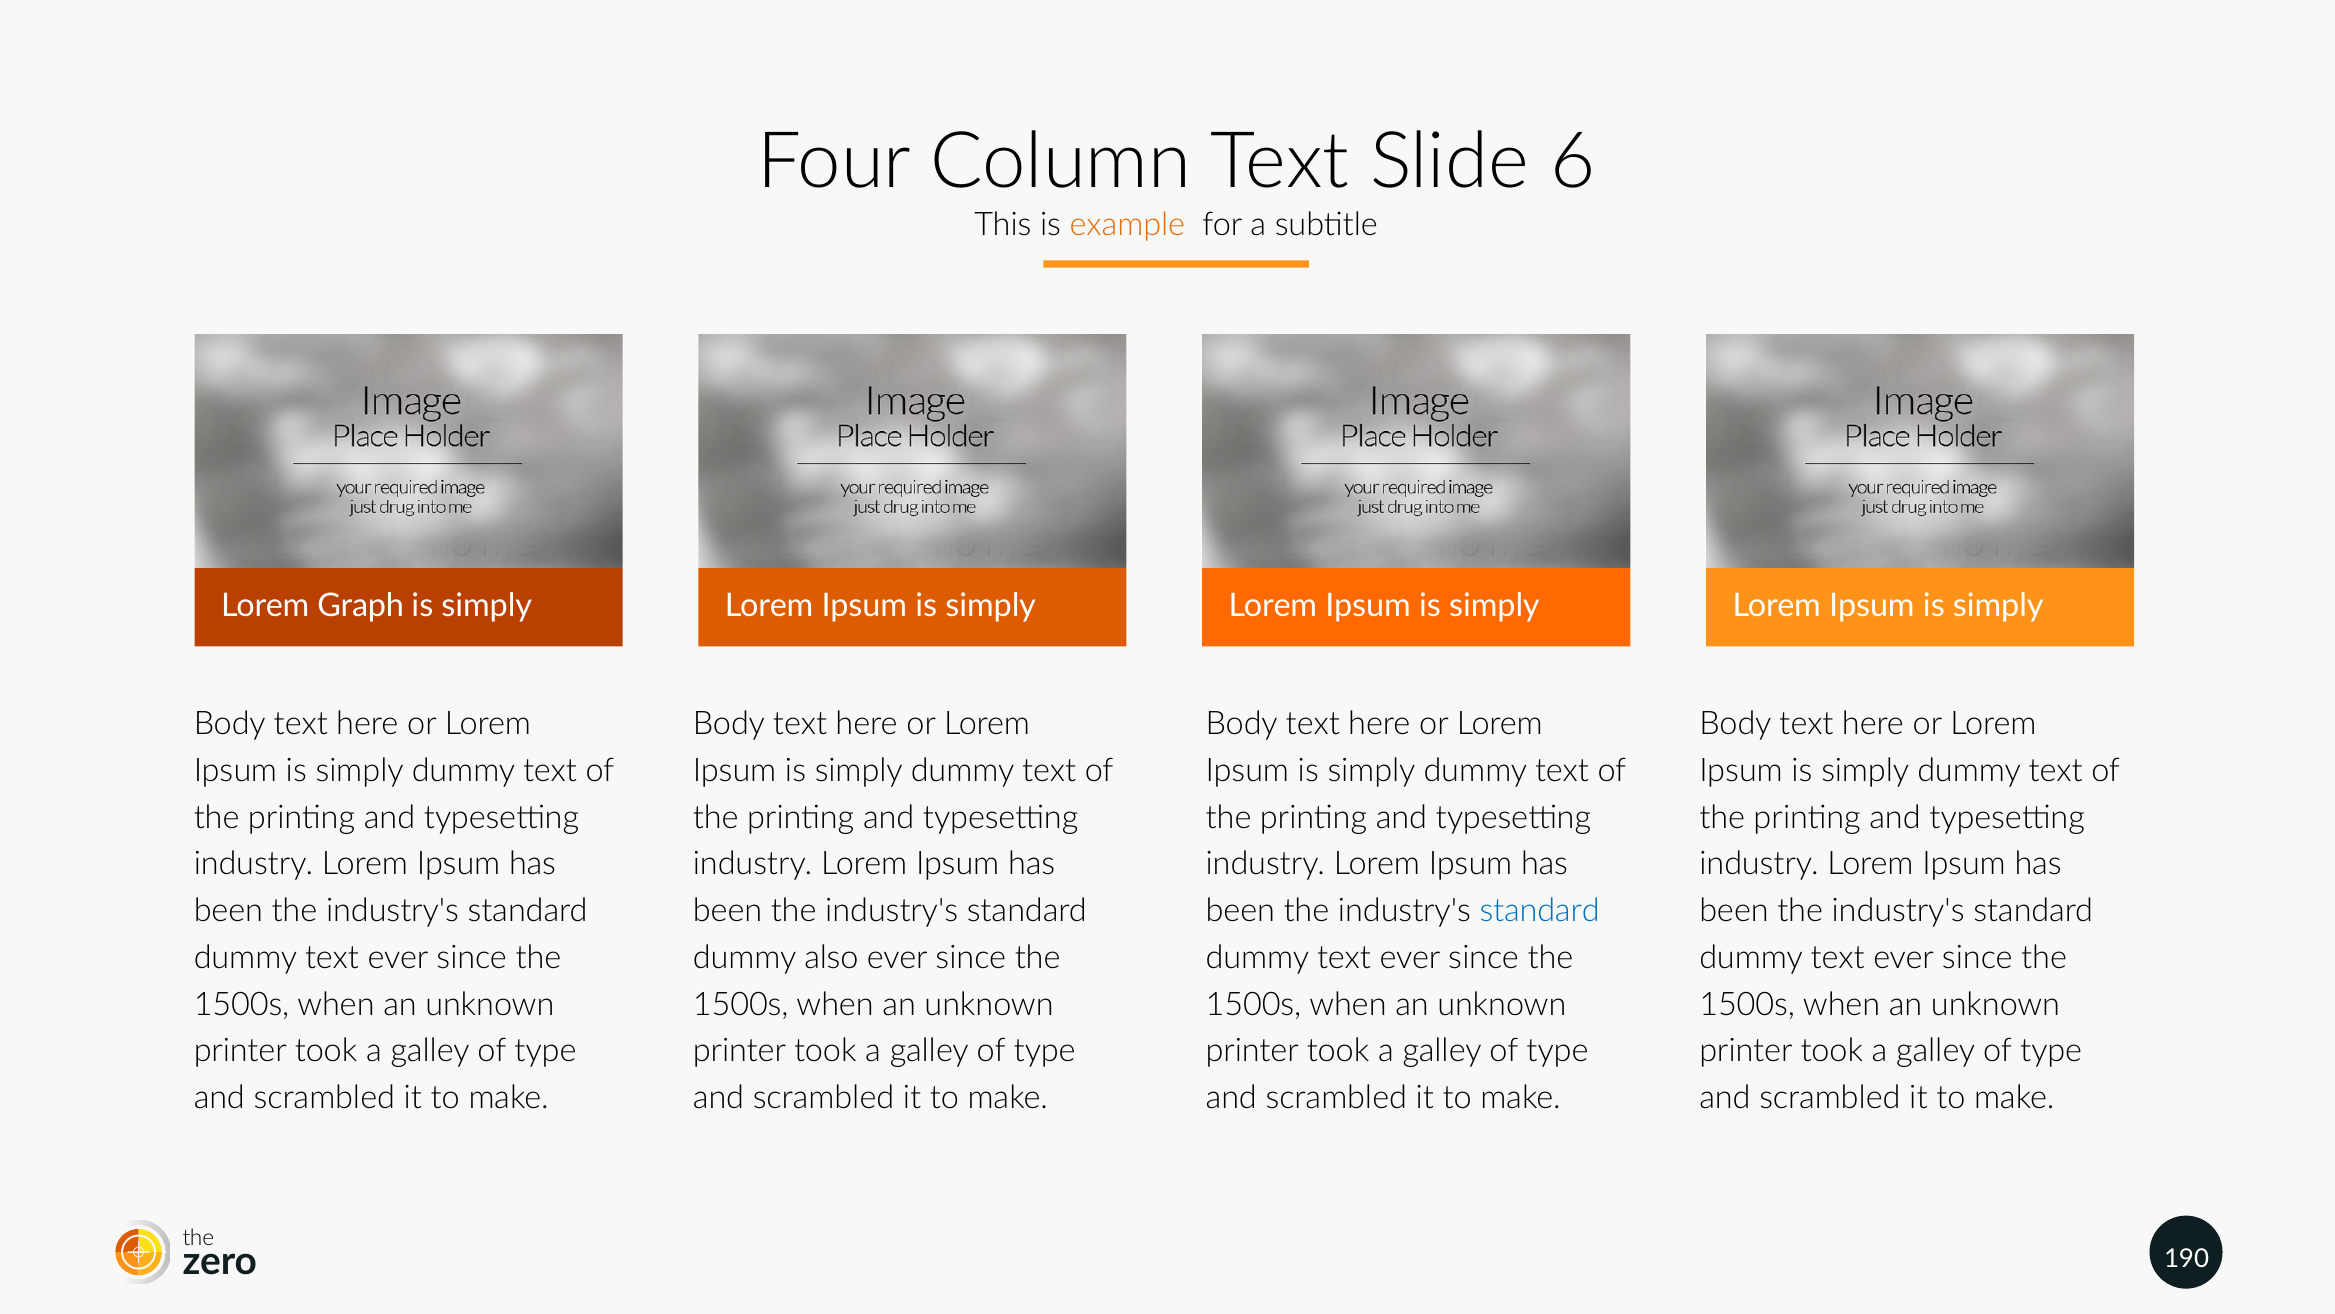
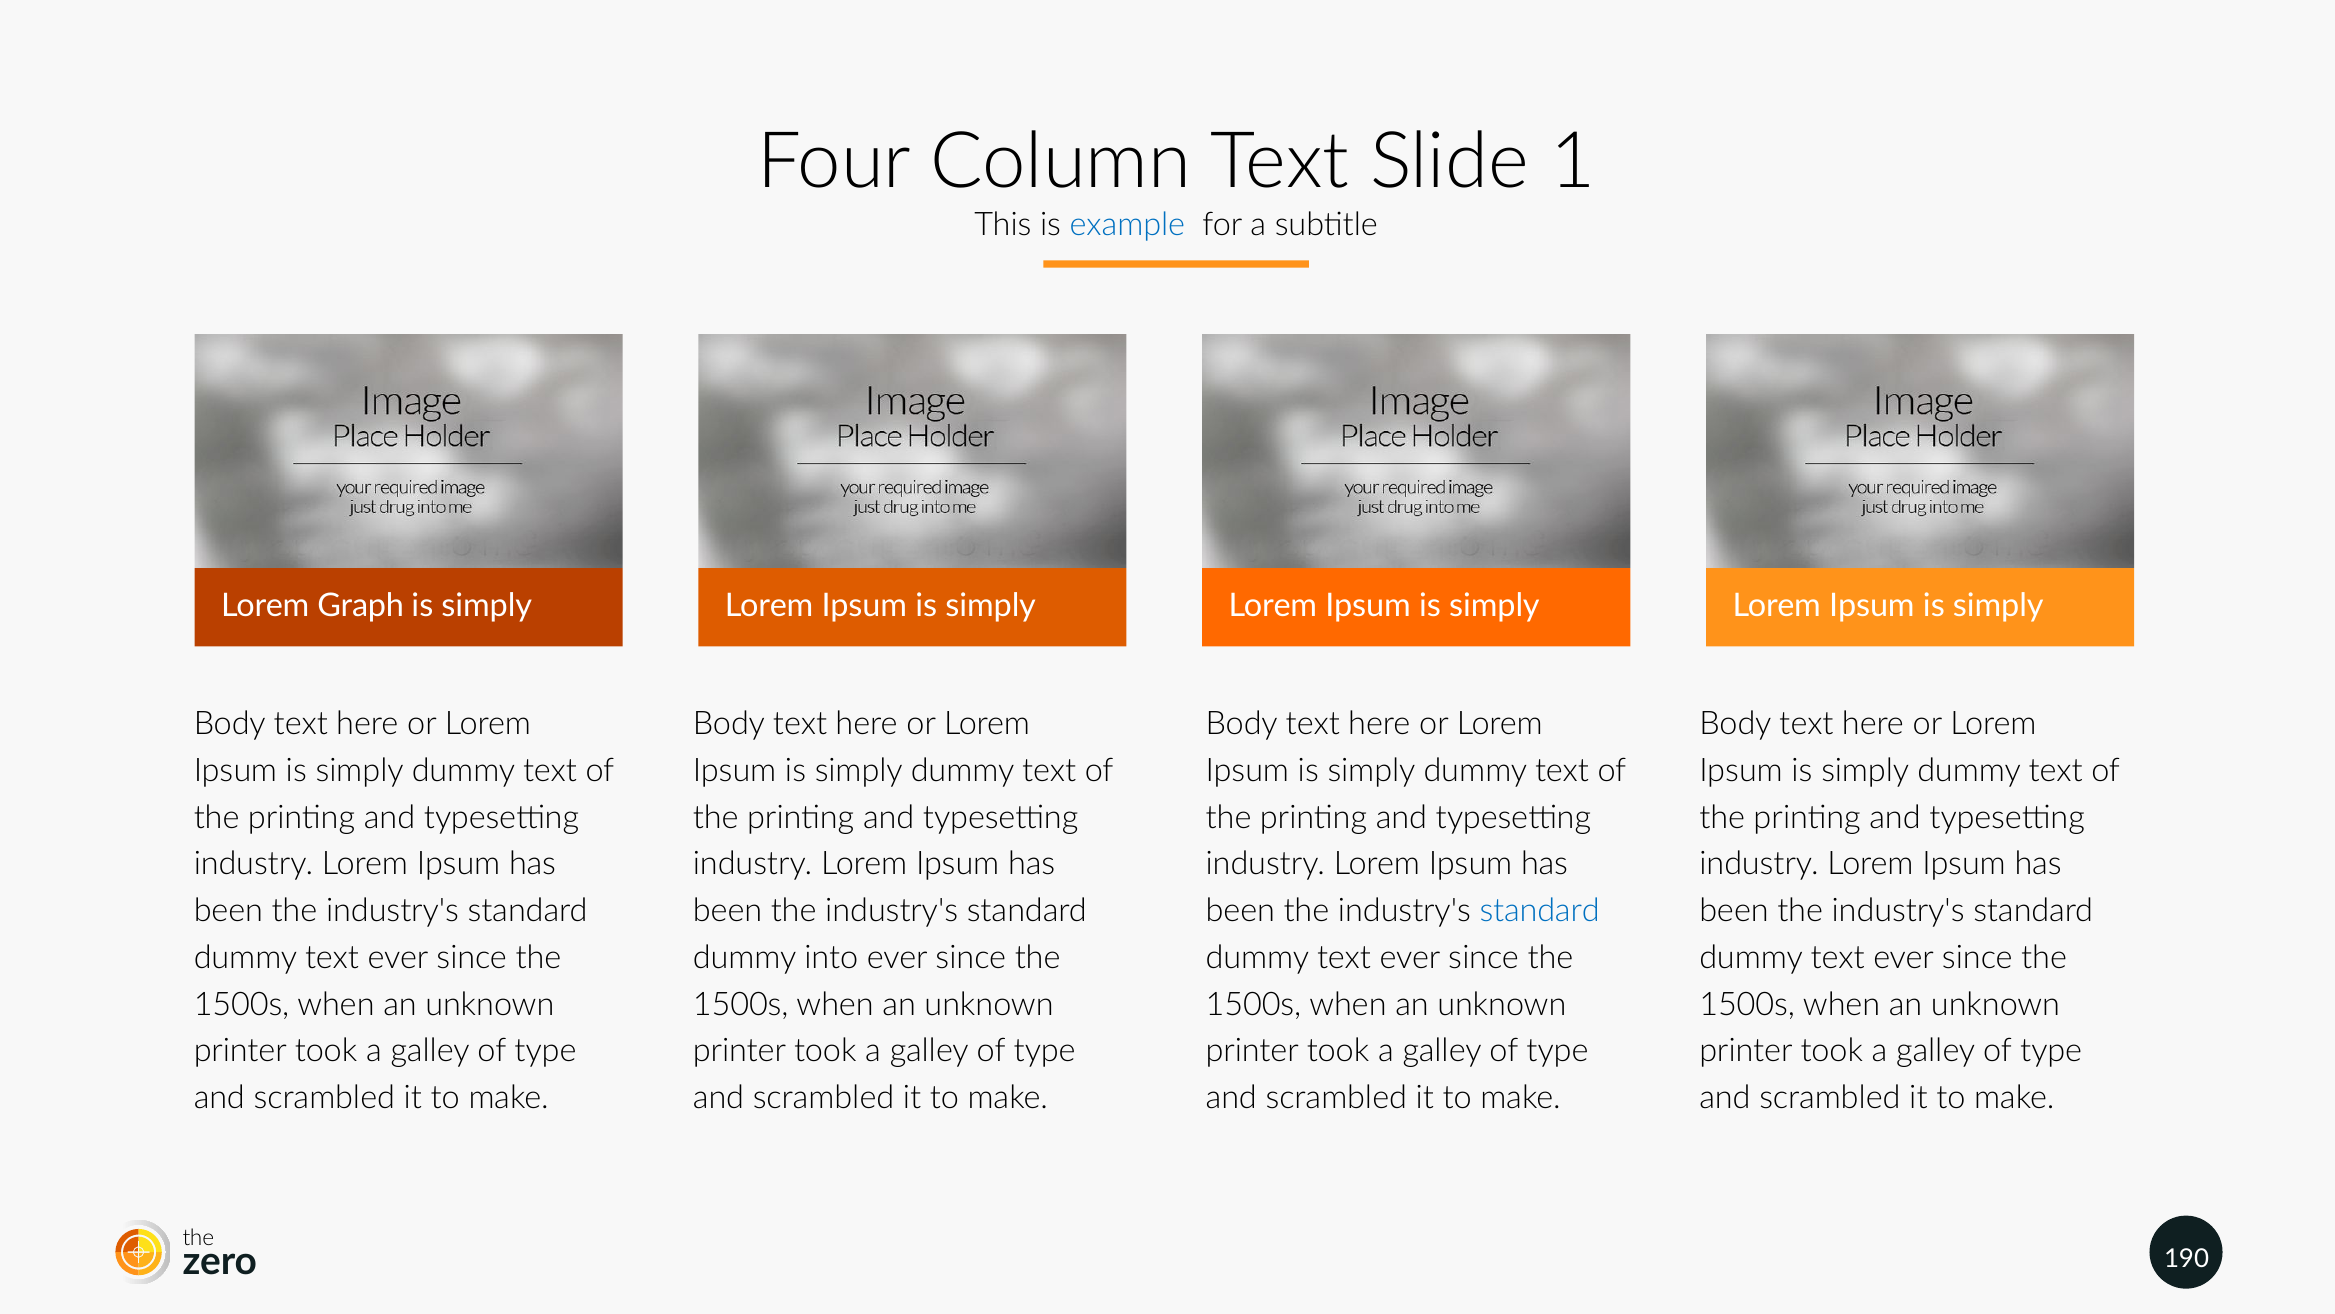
6: 6 -> 1
example colour: orange -> blue
also: also -> into
